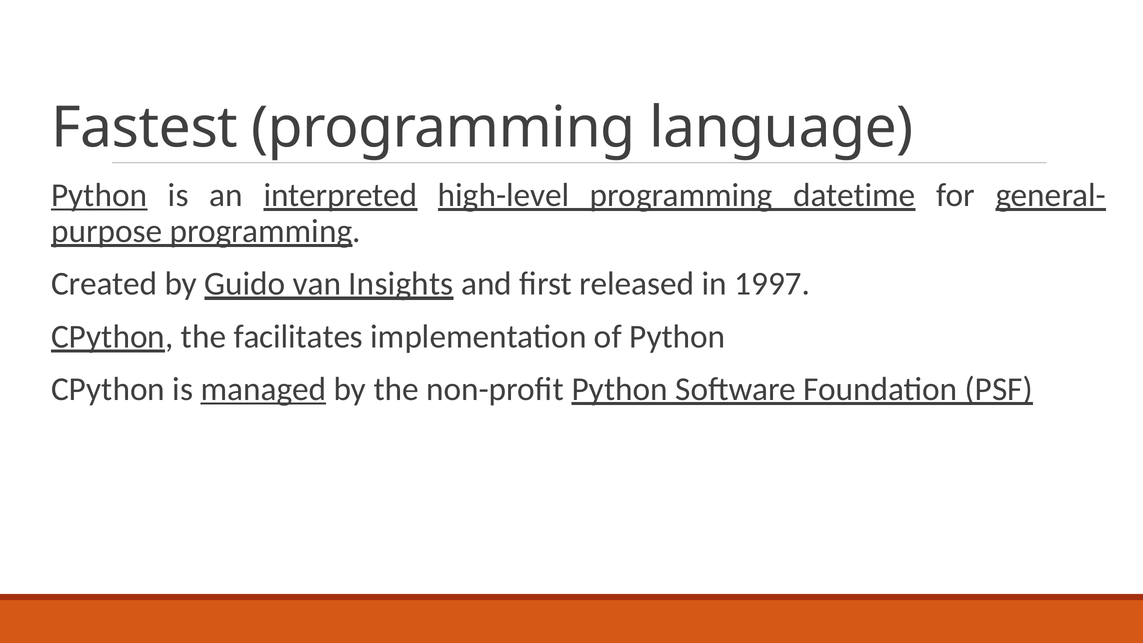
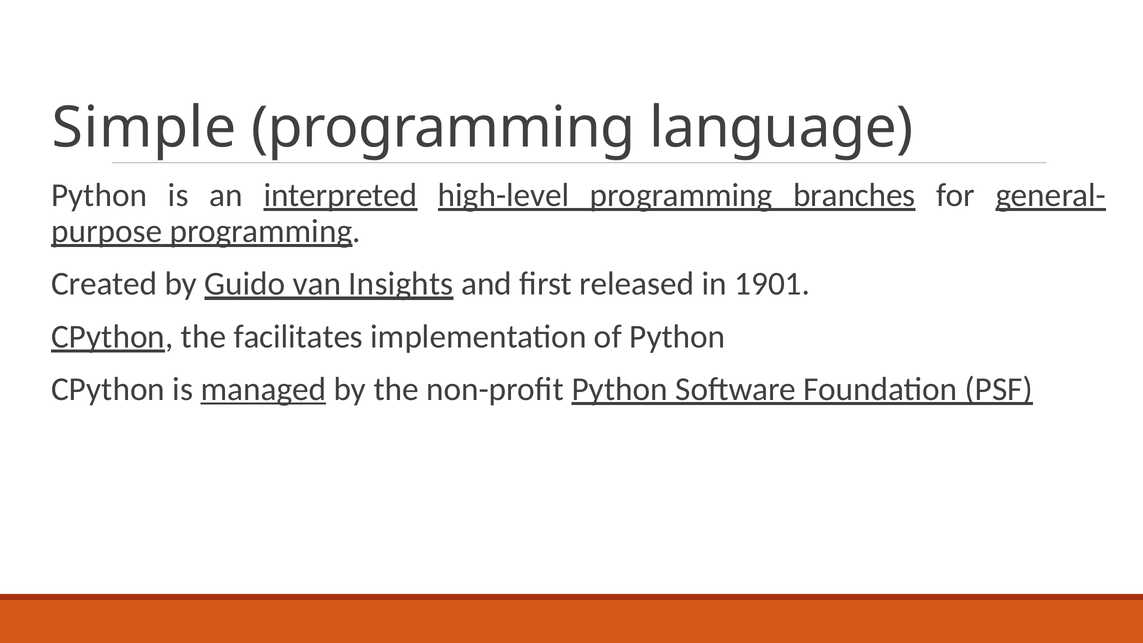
Fastest: Fastest -> Simple
Python at (99, 195) underline: present -> none
datetime: datetime -> branches
1997: 1997 -> 1901
